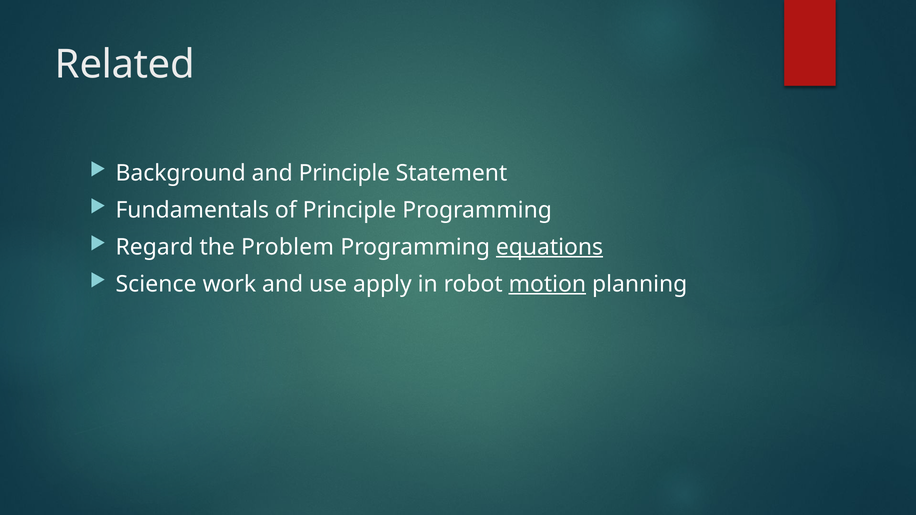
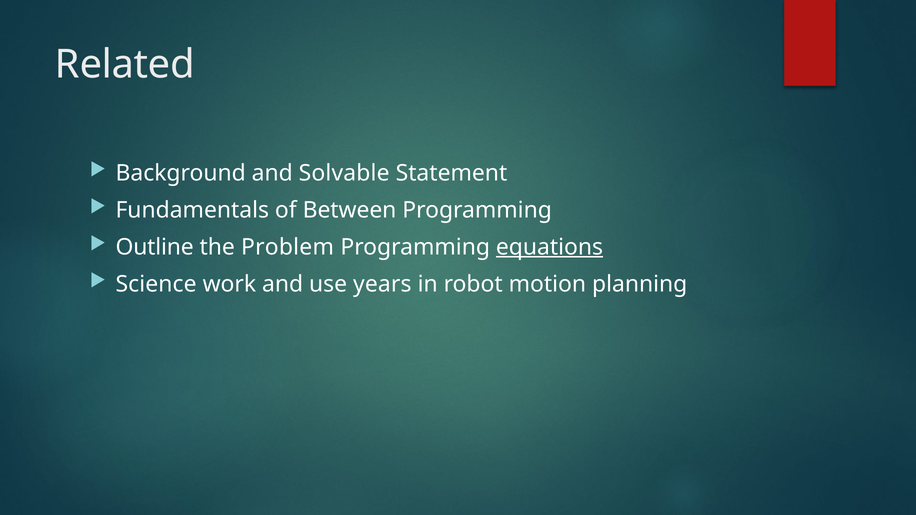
and Principle: Principle -> Solvable
of Principle: Principle -> Between
Regard: Regard -> Outline
apply: apply -> years
motion underline: present -> none
